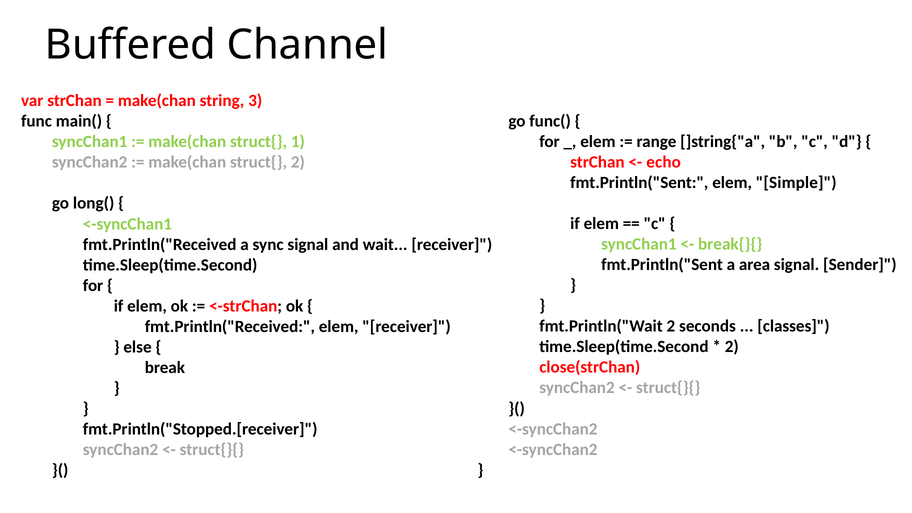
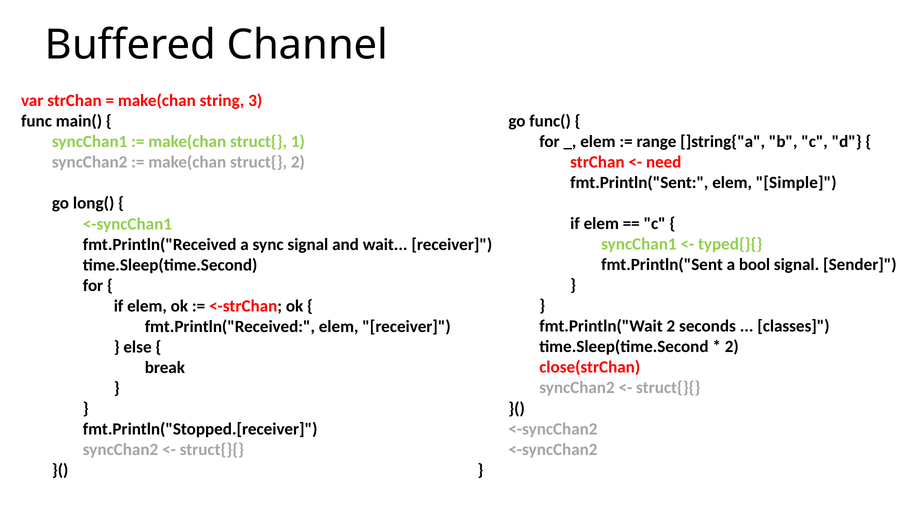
echo: echo -> need
break{}{: break{}{ -> typed{}{
area: area -> bool
